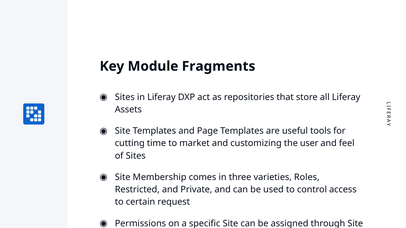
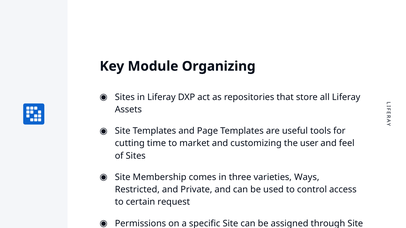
Fragments: Fragments -> Organizing
varieties Roles: Roles -> Ways
